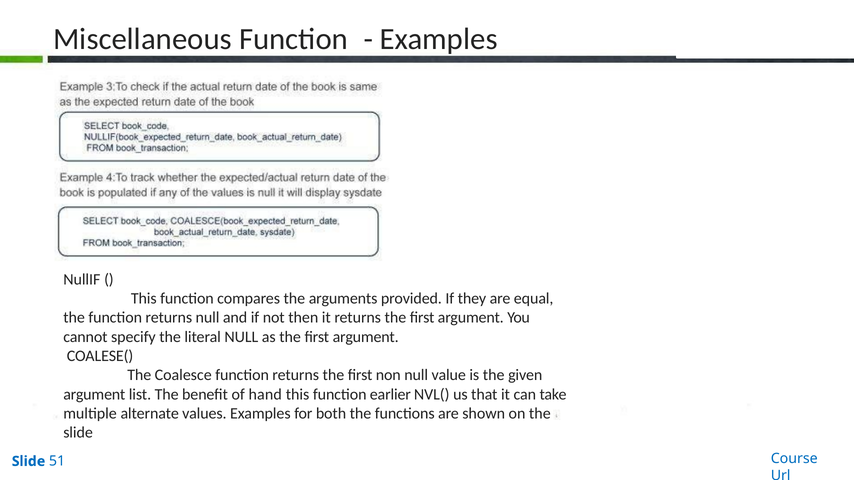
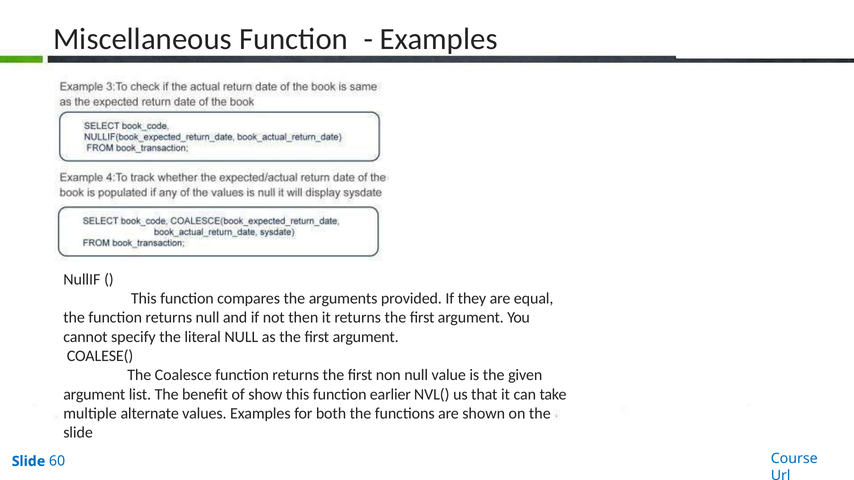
hand: hand -> show
51: 51 -> 60
